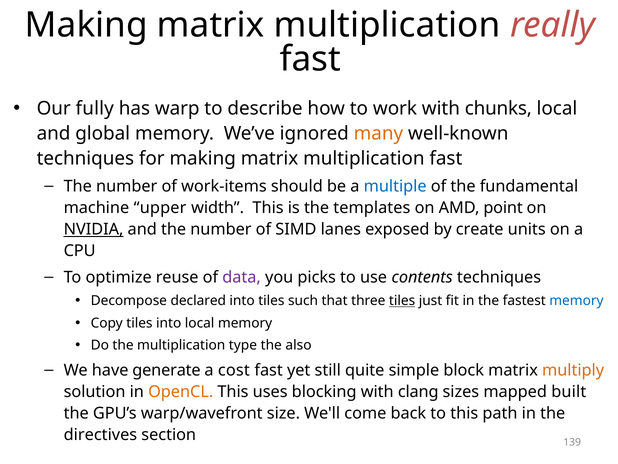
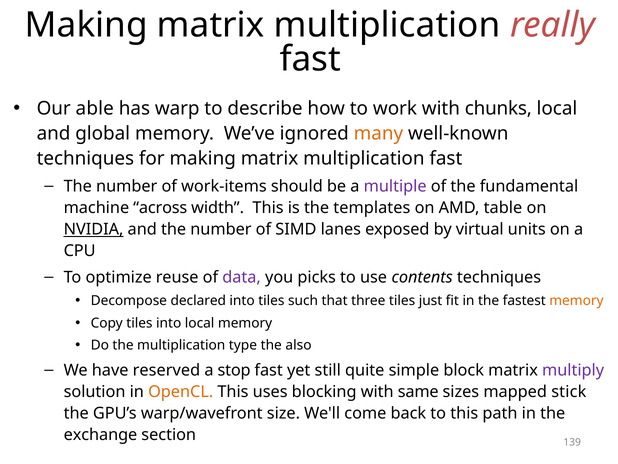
fully: fully -> able
multiple colour: blue -> purple
upper: upper -> across
point: point -> table
create: create -> virtual
tiles at (402, 301) underline: present -> none
memory at (576, 301) colour: blue -> orange
generate: generate -> reserved
cost: cost -> stop
multiply colour: orange -> purple
clang: clang -> same
built: built -> stick
directives: directives -> exchange
